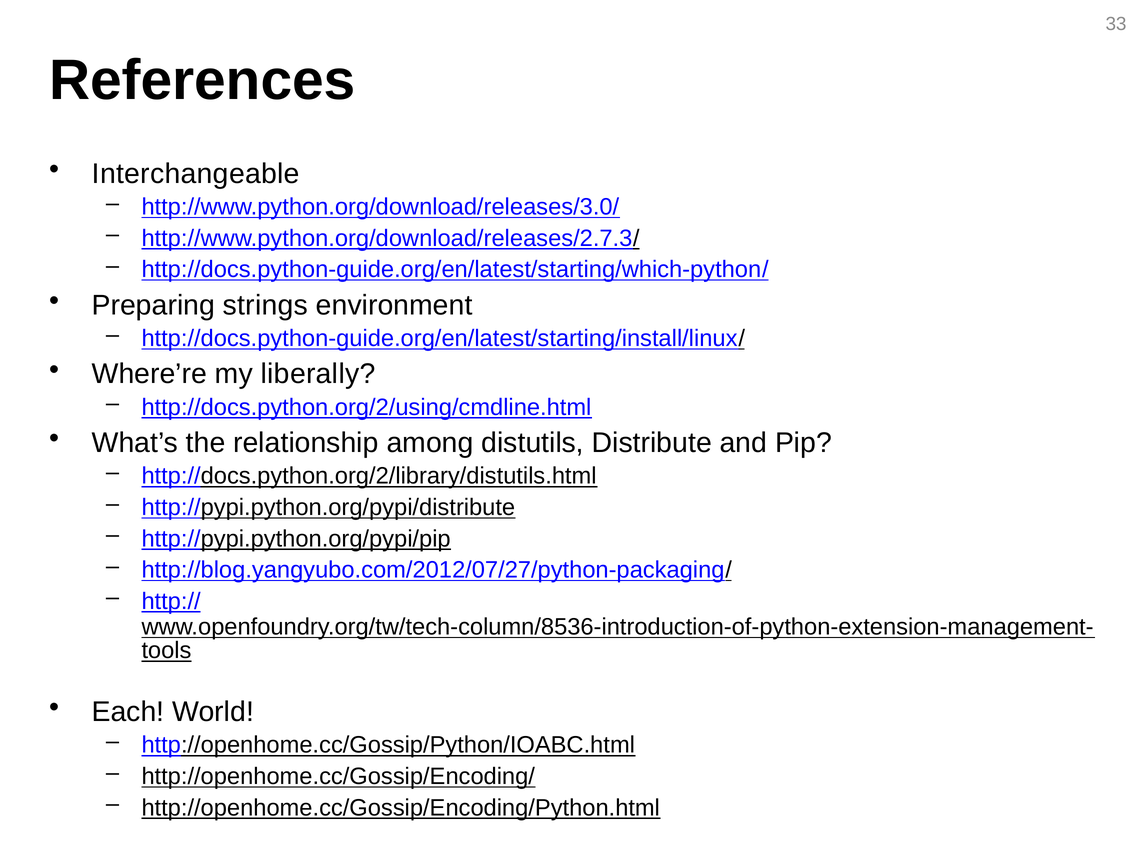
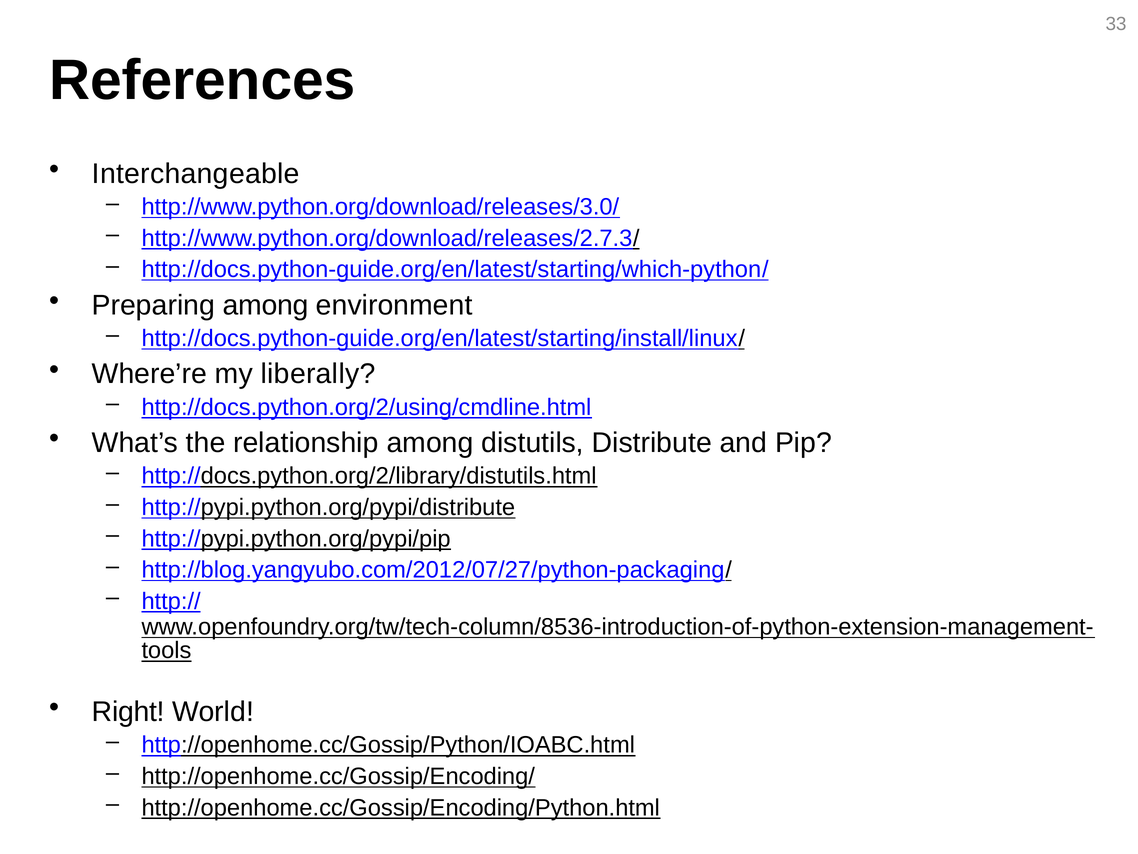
Preparing strings: strings -> among
Each: Each -> Right
